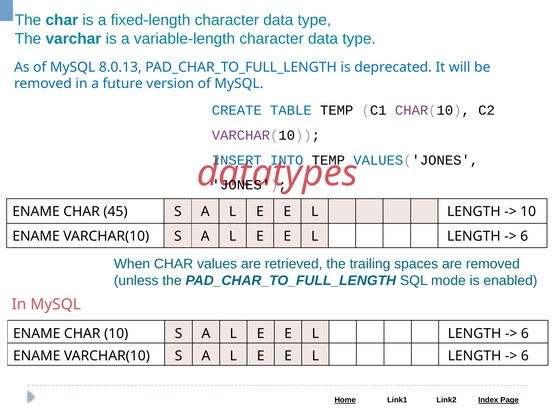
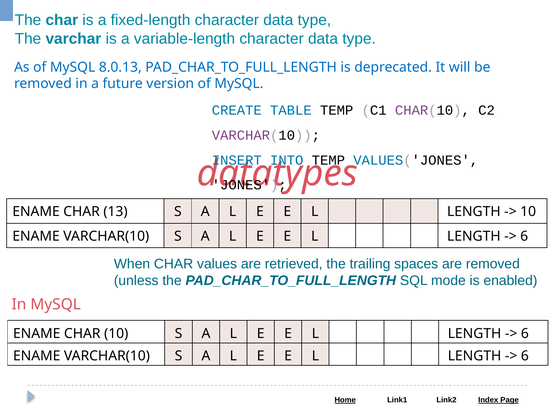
45: 45 -> 13
